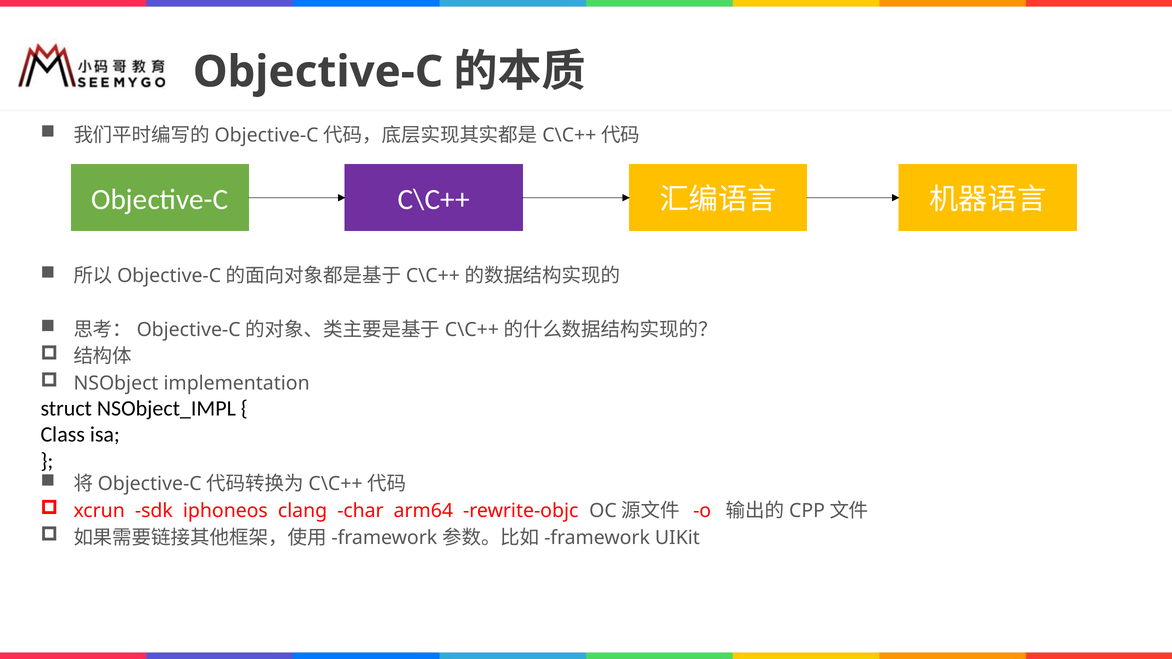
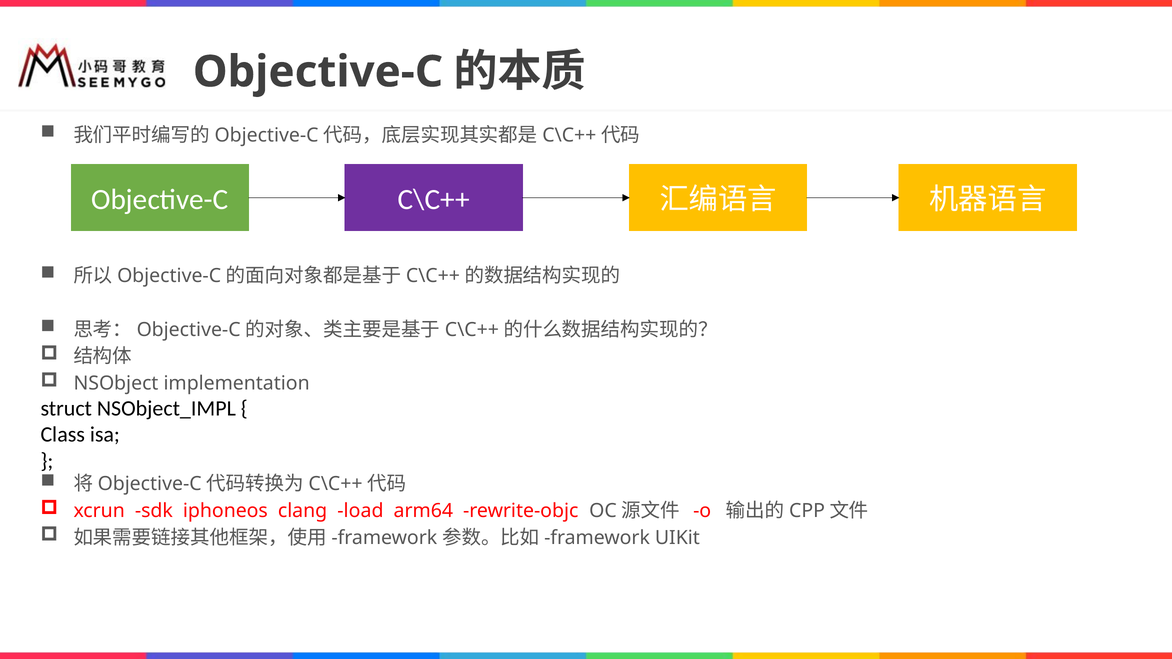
char: char -> load
